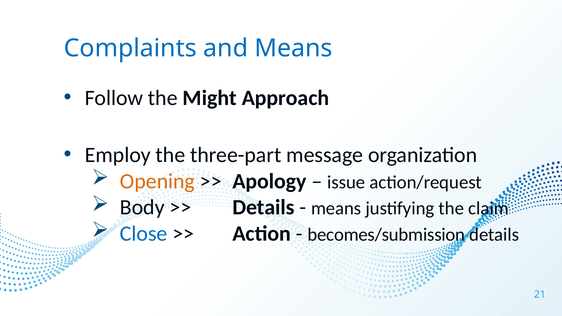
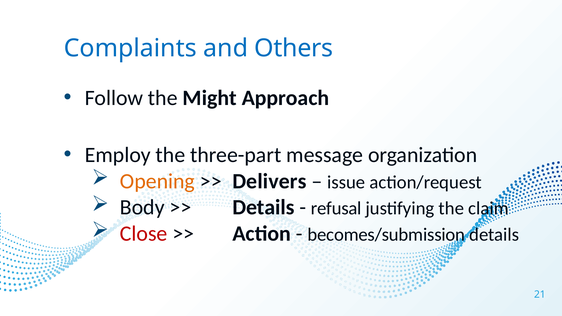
and Means: Means -> Others
Apology: Apology -> Delivers
means at (336, 209): means -> refusal
Close colour: blue -> red
